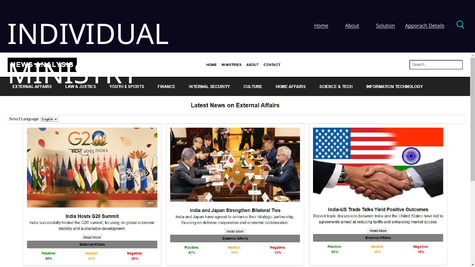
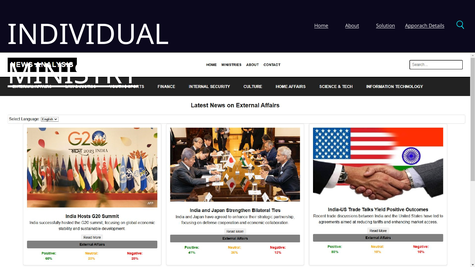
MINISTRY underline: none -> present
